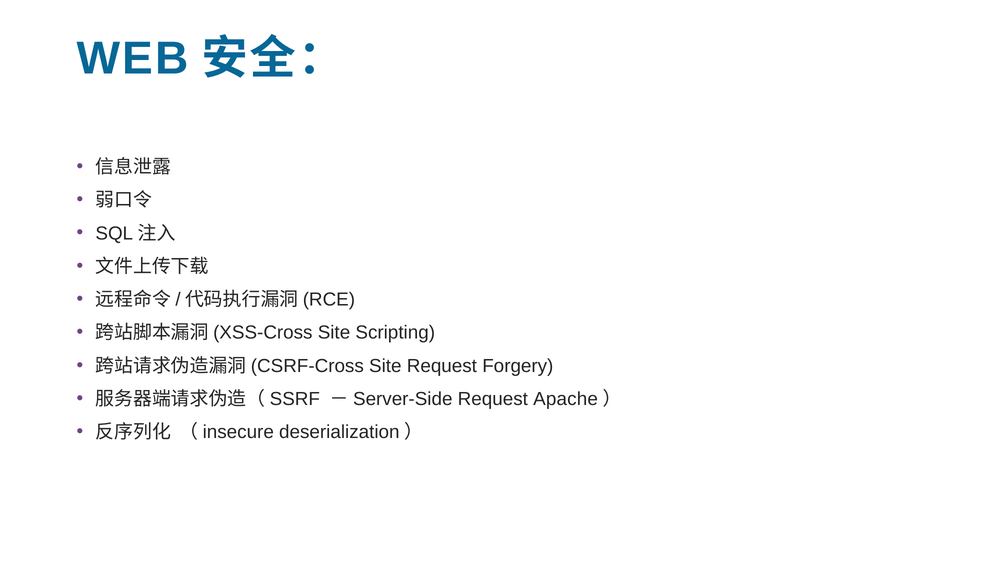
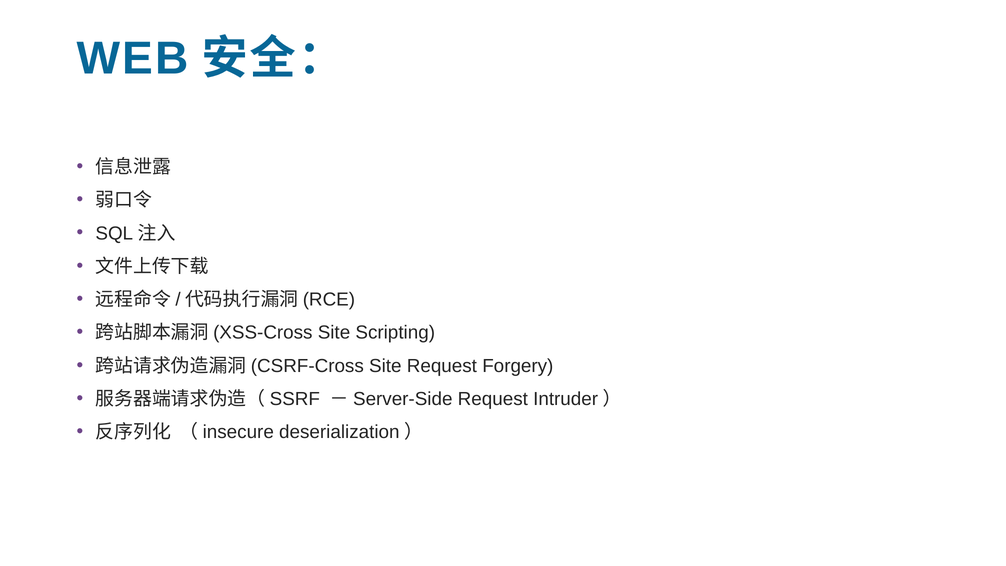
Apache: Apache -> Intruder
